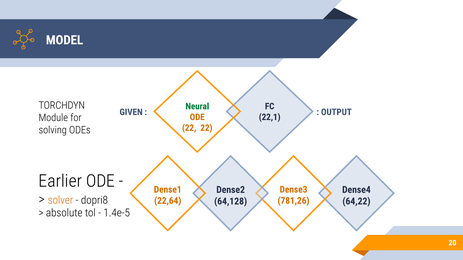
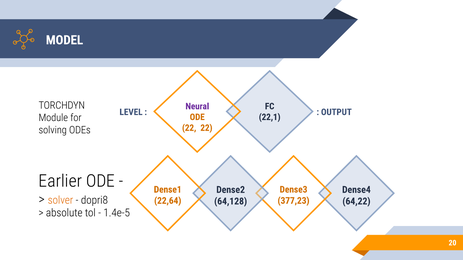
Neural colour: green -> purple
GIVEN: GIVEN -> LEVEL
781,26: 781,26 -> 377,23
